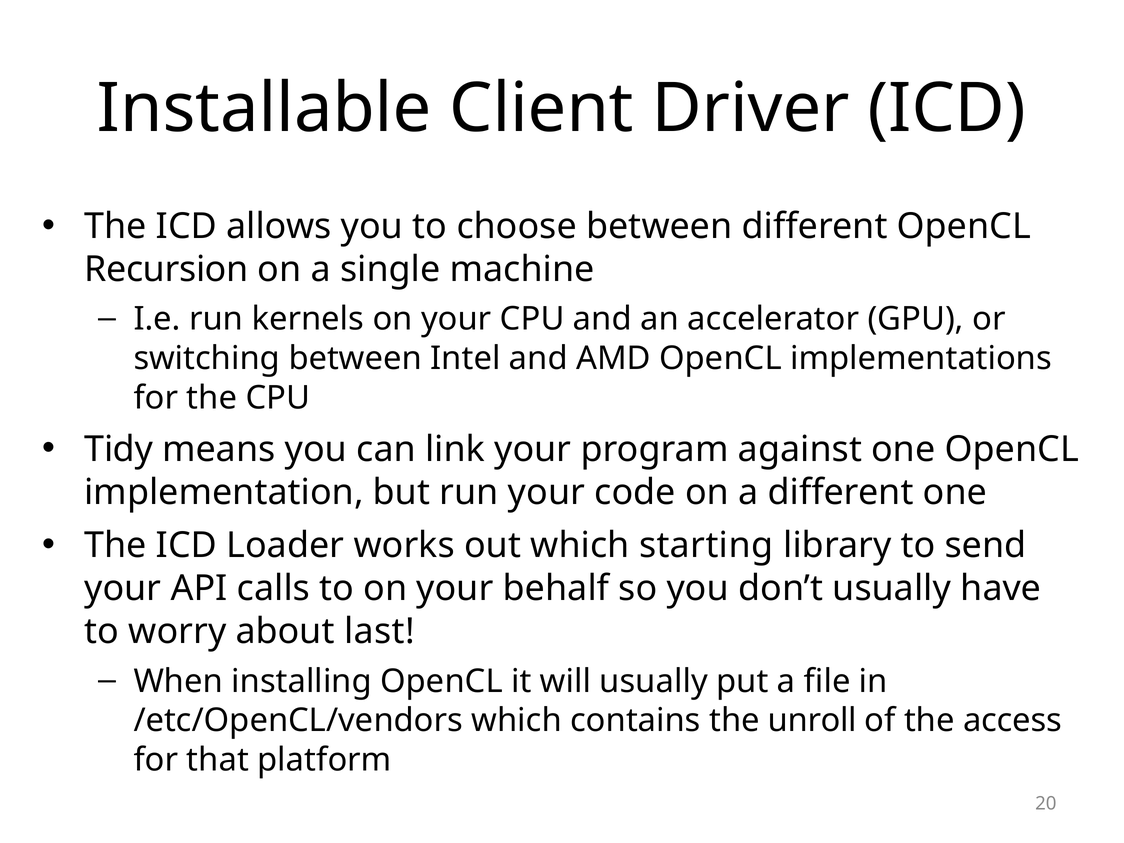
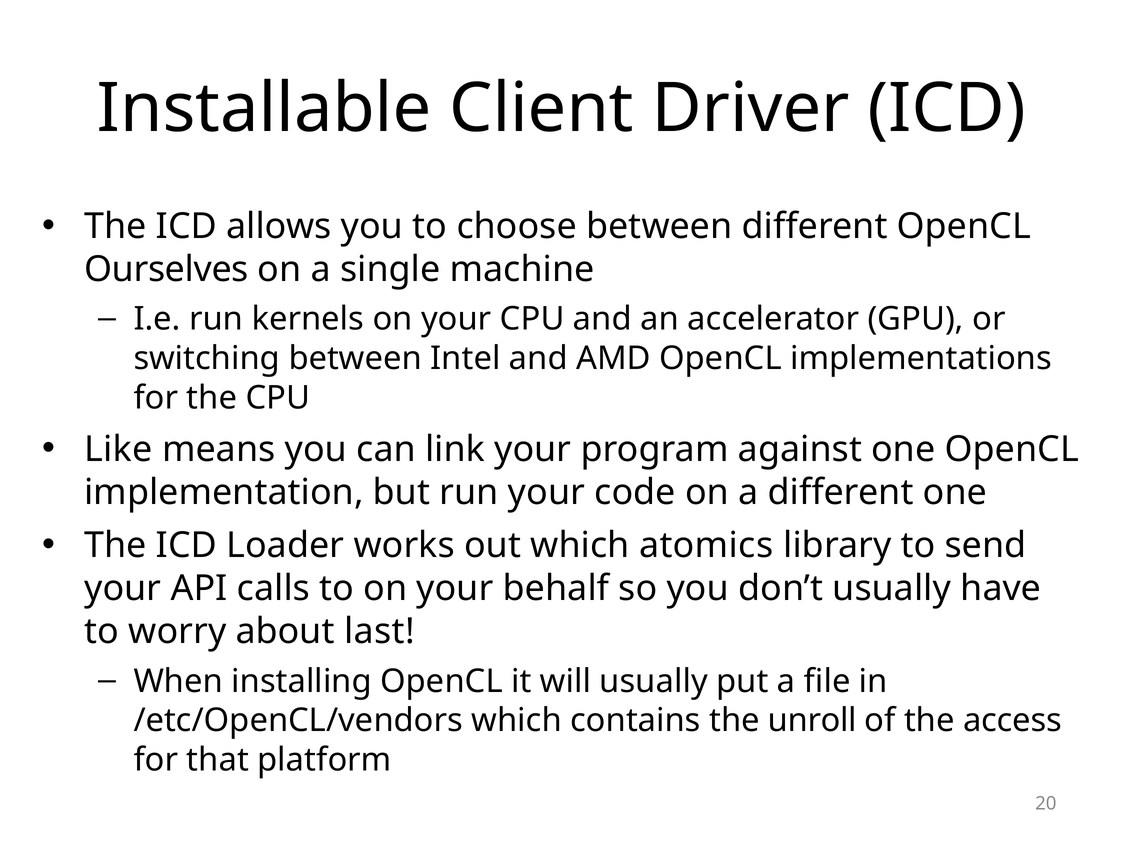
Recursion: Recursion -> Ourselves
Tidy: Tidy -> Like
starting: starting -> atomics
